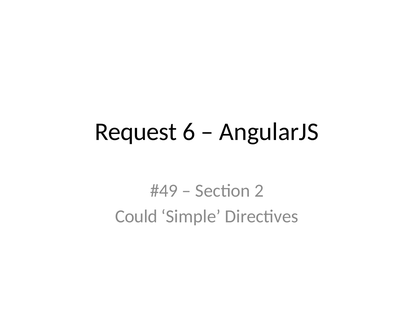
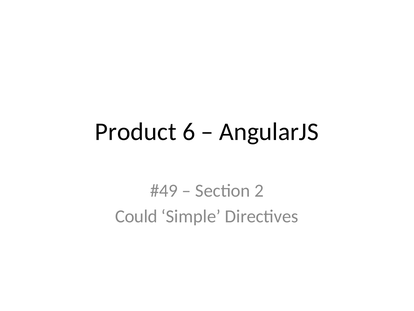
Request: Request -> Product
